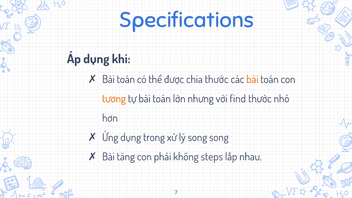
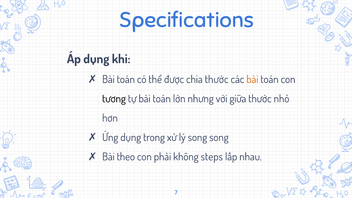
tương colour: orange -> black
find: find -> giữa
tăng: tăng -> theo
